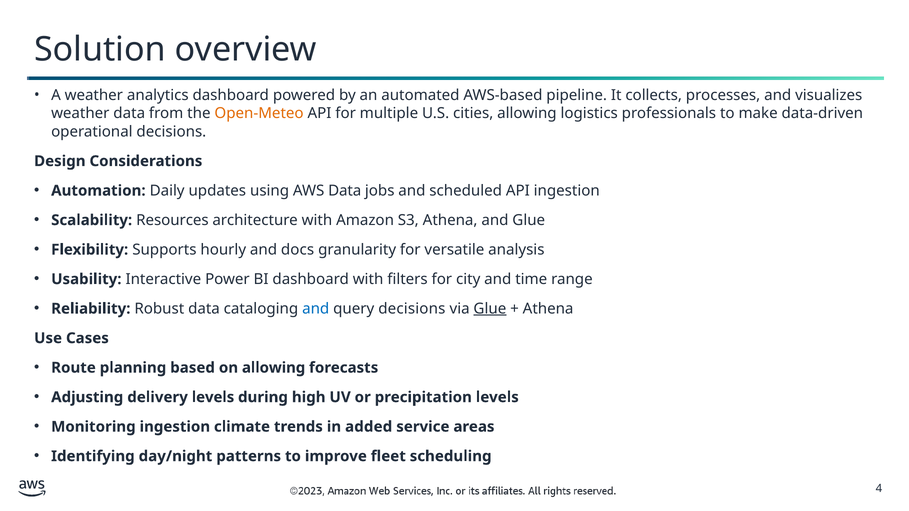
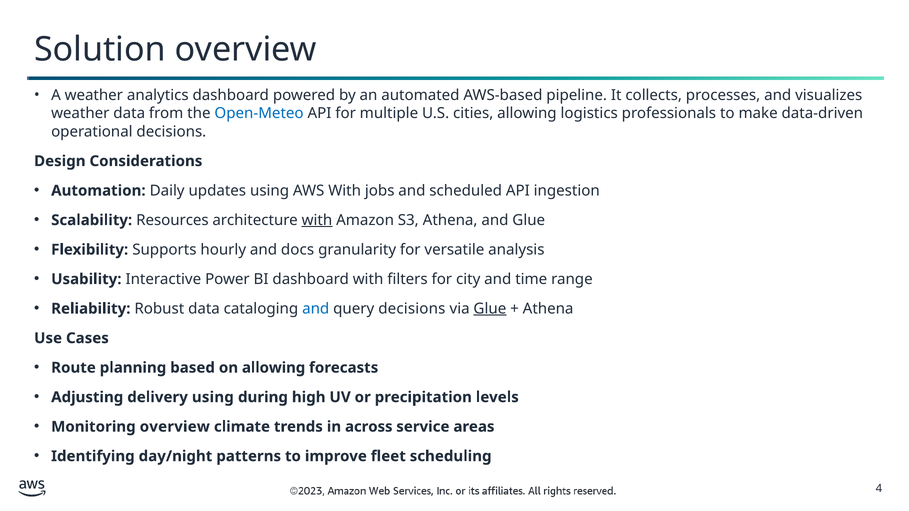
Open-Meteo colour: orange -> blue
AWS Data: Data -> With
with at (317, 220) underline: none -> present
delivery levels: levels -> using
Monitoring ingestion: ingestion -> overview
added: added -> across
